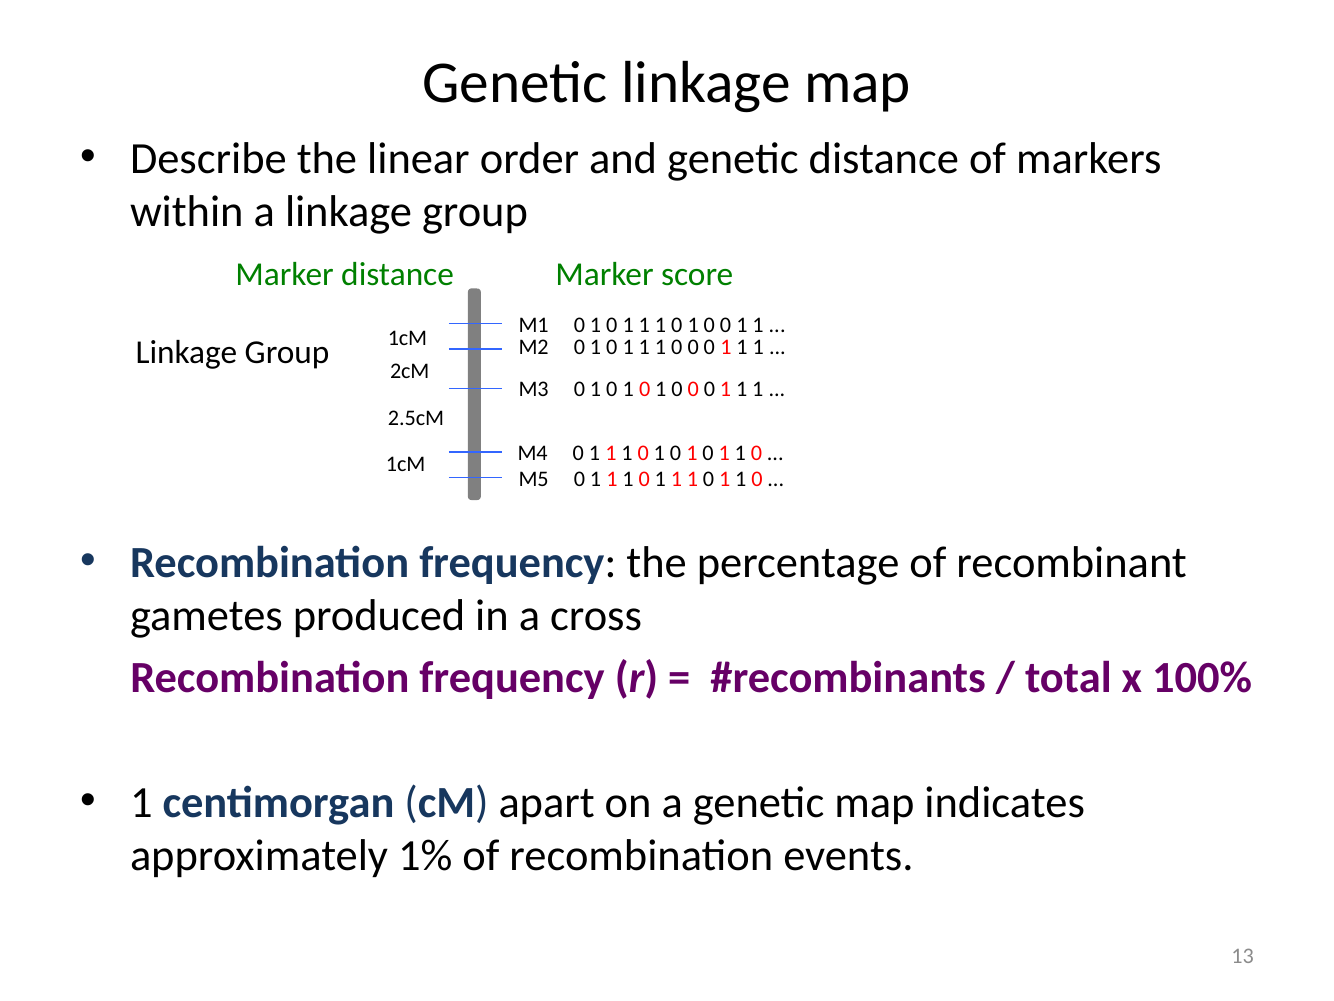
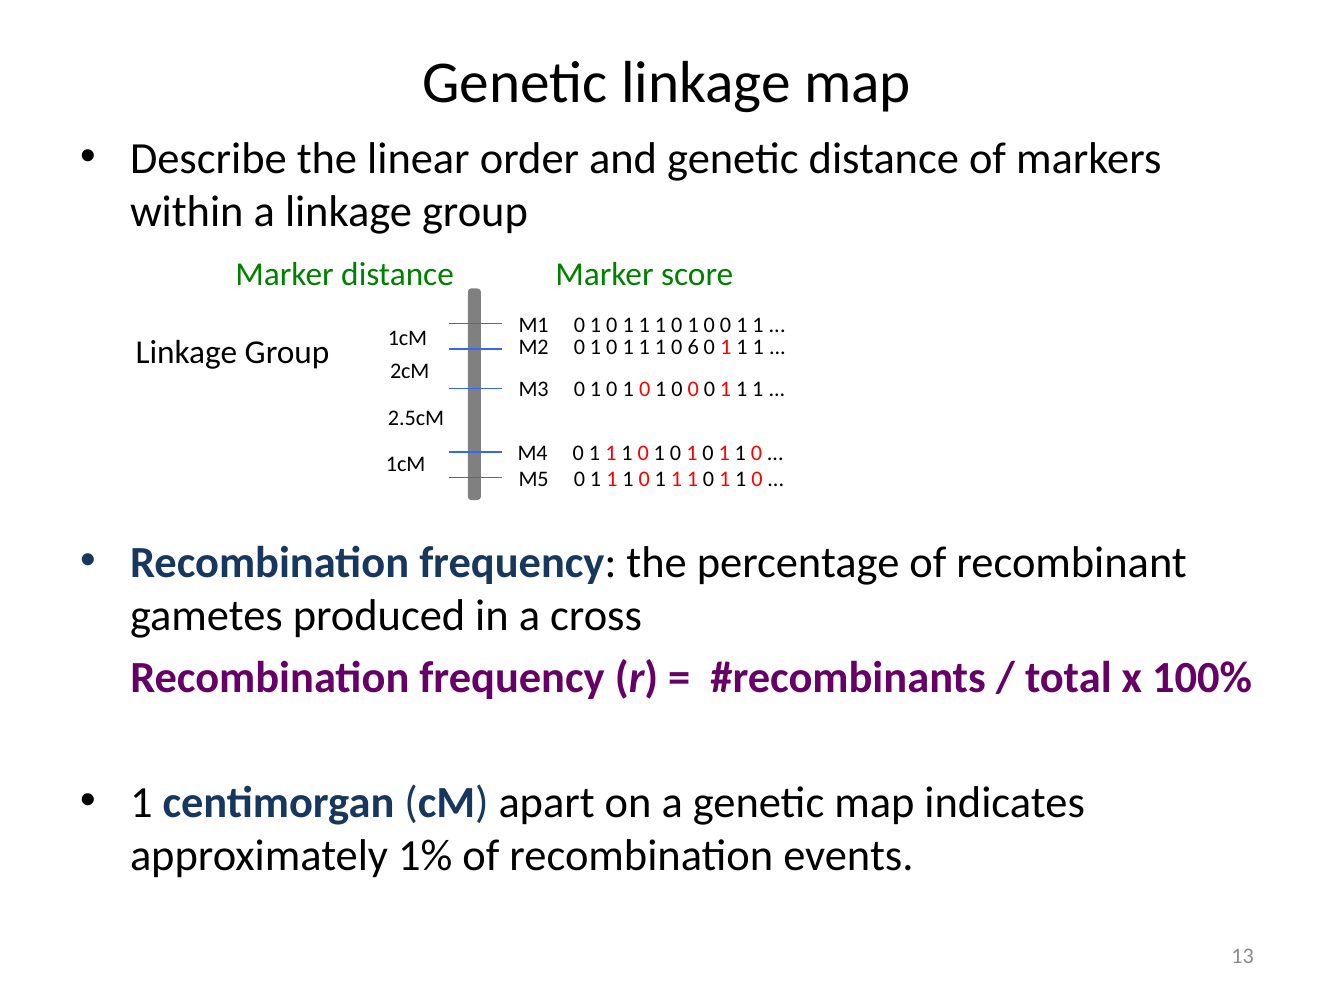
1 1 0 0: 0 -> 6
